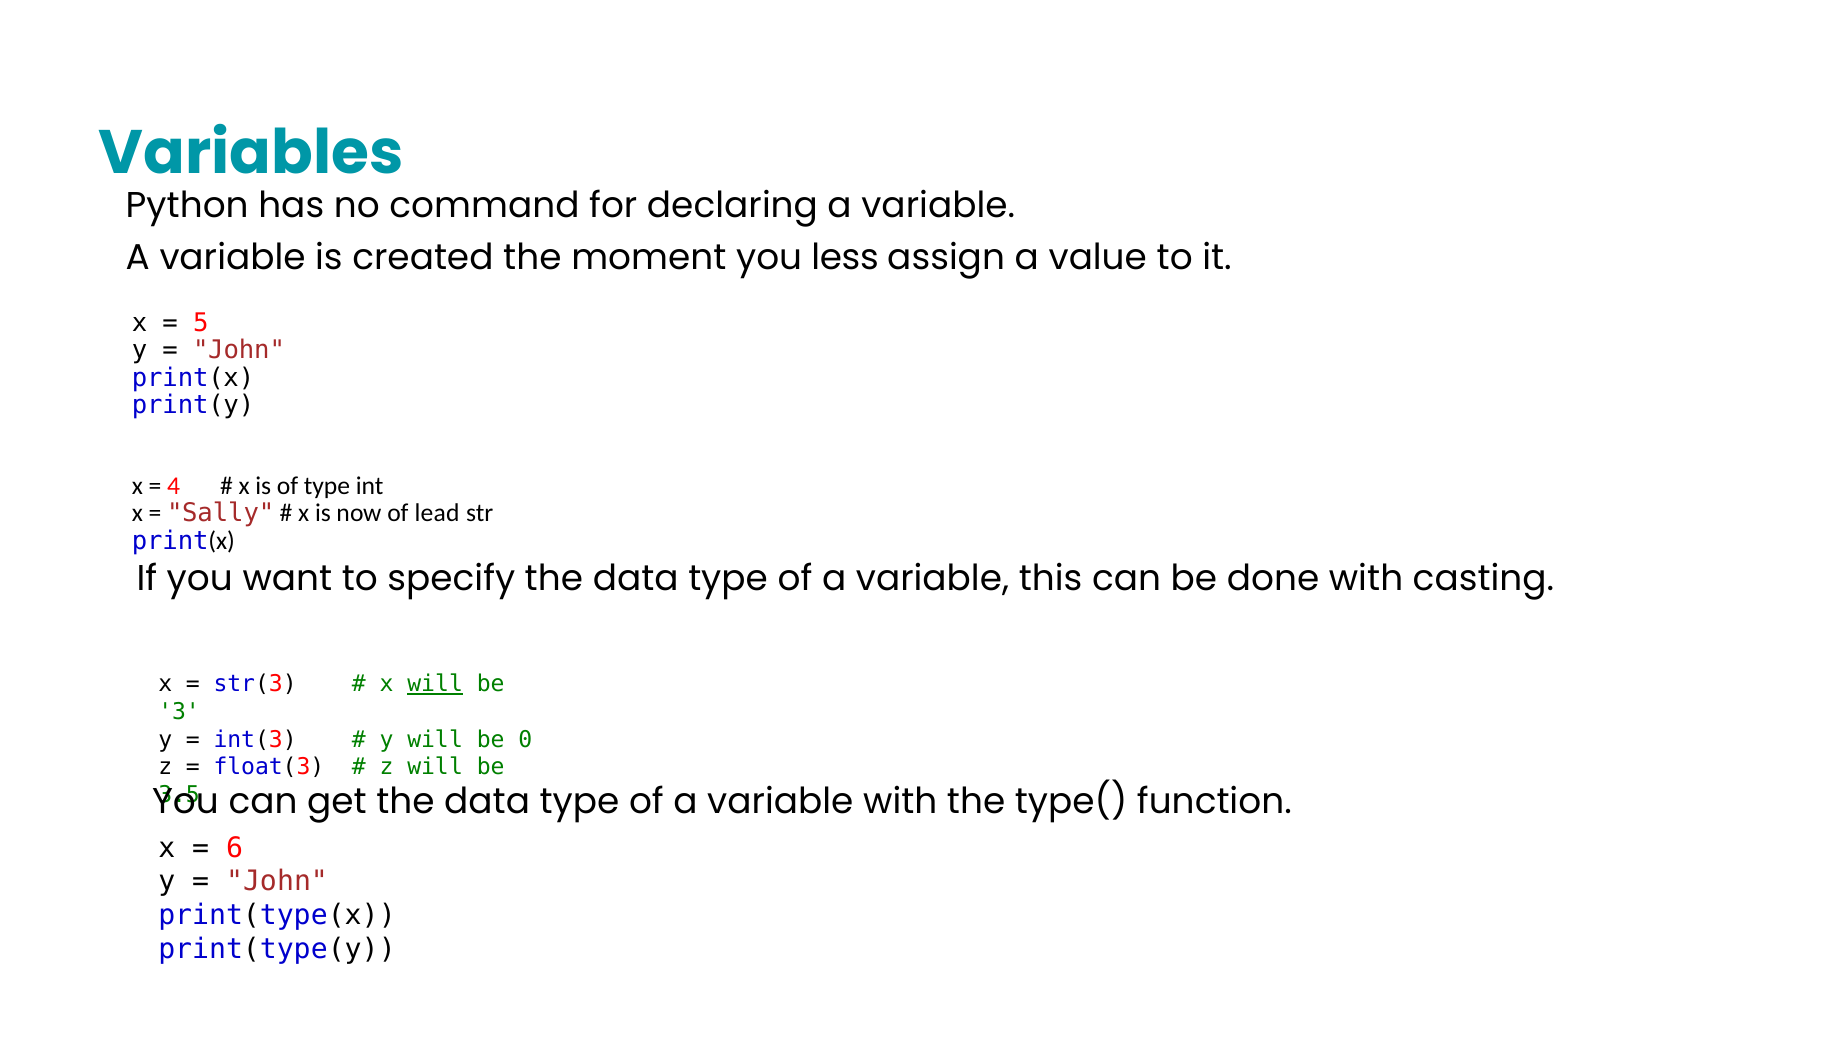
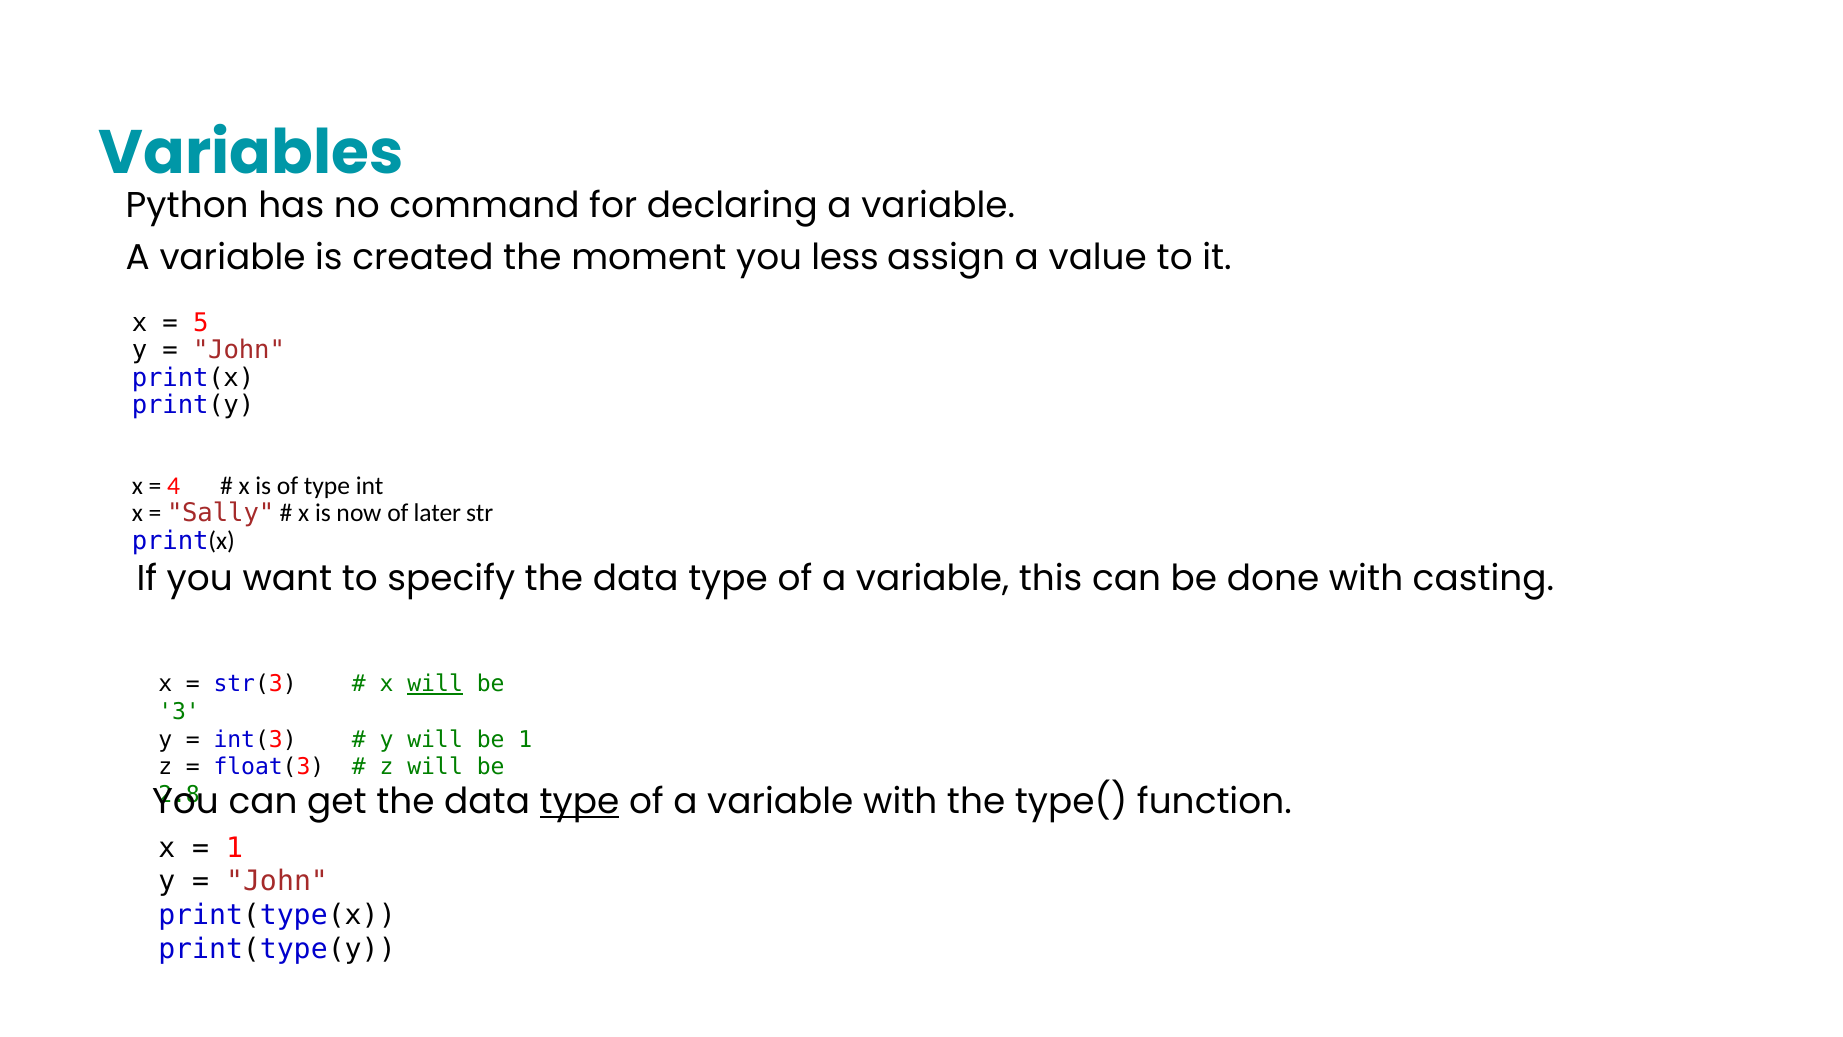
lead: lead -> later
be 0: 0 -> 1
3.5: 3.5 -> 2.8
type at (579, 802) underline: none -> present
6 at (235, 847): 6 -> 1
